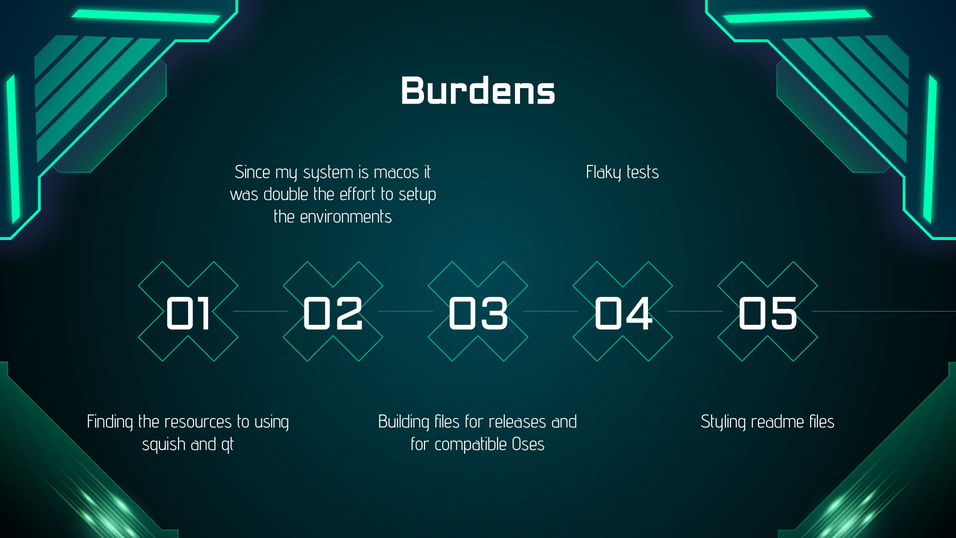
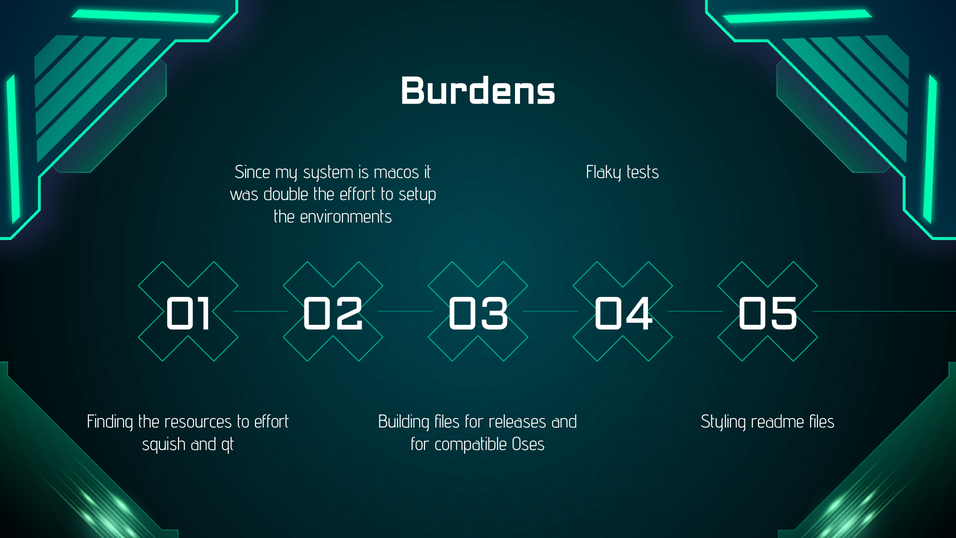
to using: using -> effort
